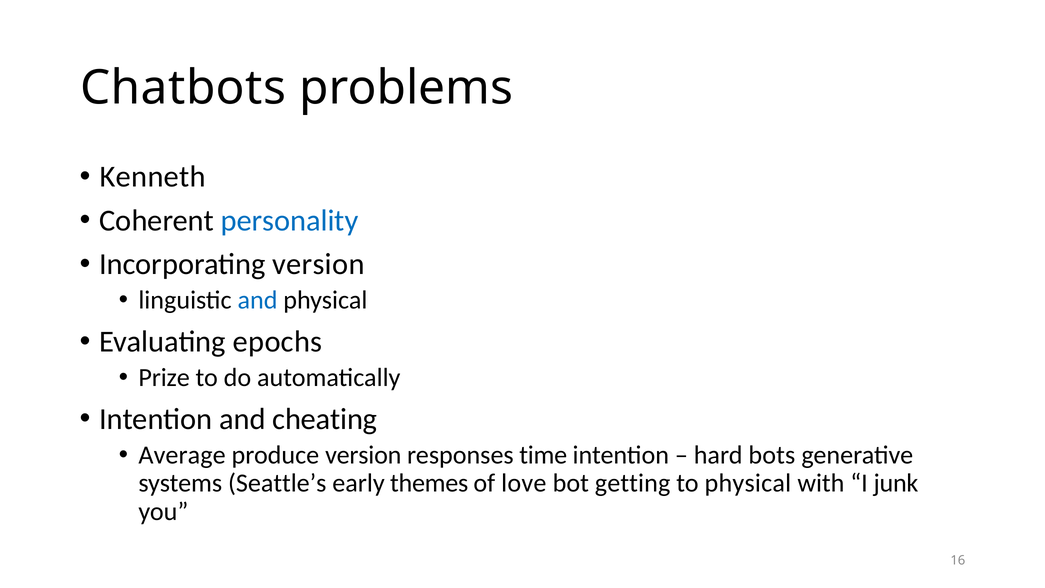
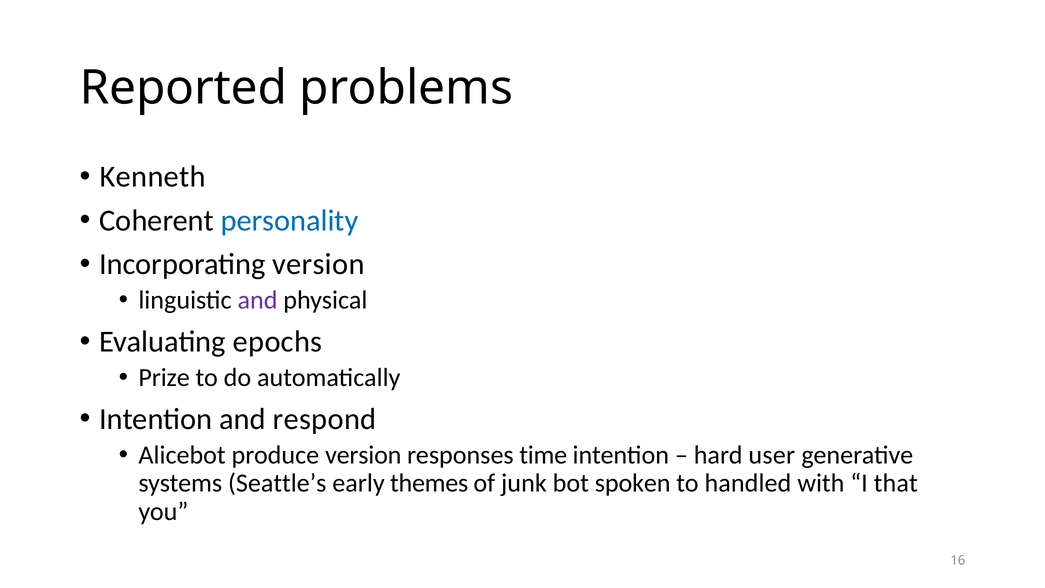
Chatbots: Chatbots -> Reported
and at (258, 300) colour: blue -> purple
cheating: cheating -> respond
Average: Average -> Alicebot
bots: bots -> user
love: love -> junk
getting: getting -> spoken
to physical: physical -> handled
junk: junk -> that
